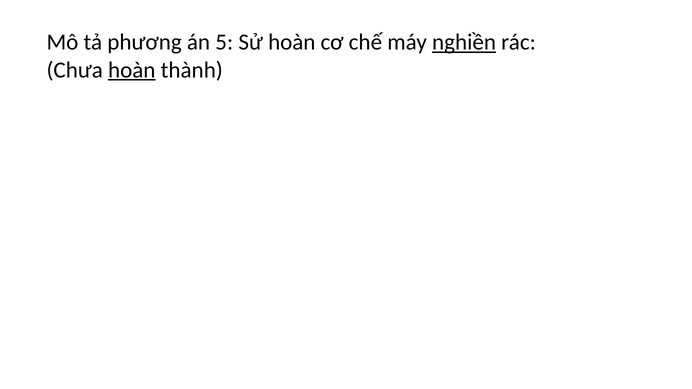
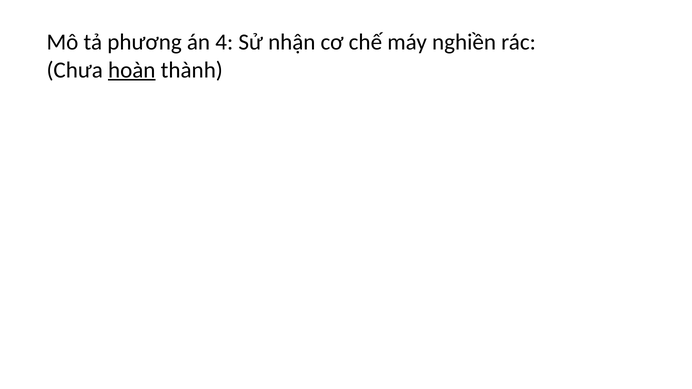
5: 5 -> 4
Sử hoàn: hoàn -> nhận
nghiền underline: present -> none
